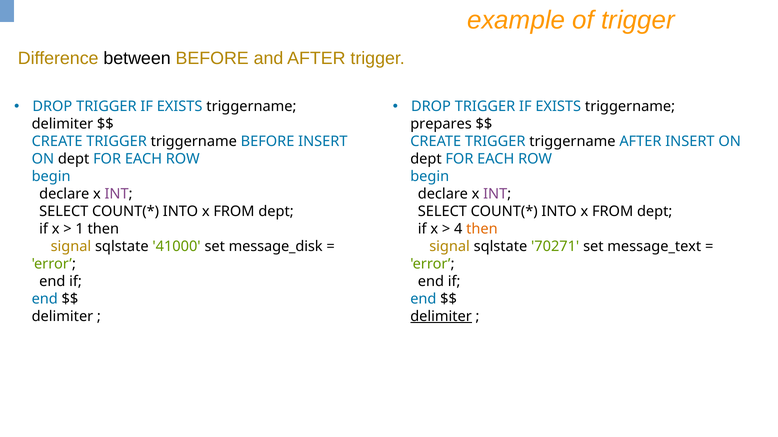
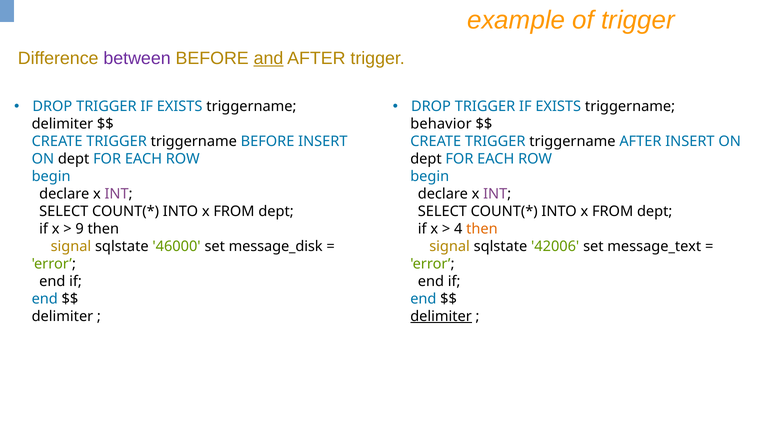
between colour: black -> purple
and underline: none -> present
prepares: prepares -> behavior
1: 1 -> 9
41000: 41000 -> 46000
70271: 70271 -> 42006
